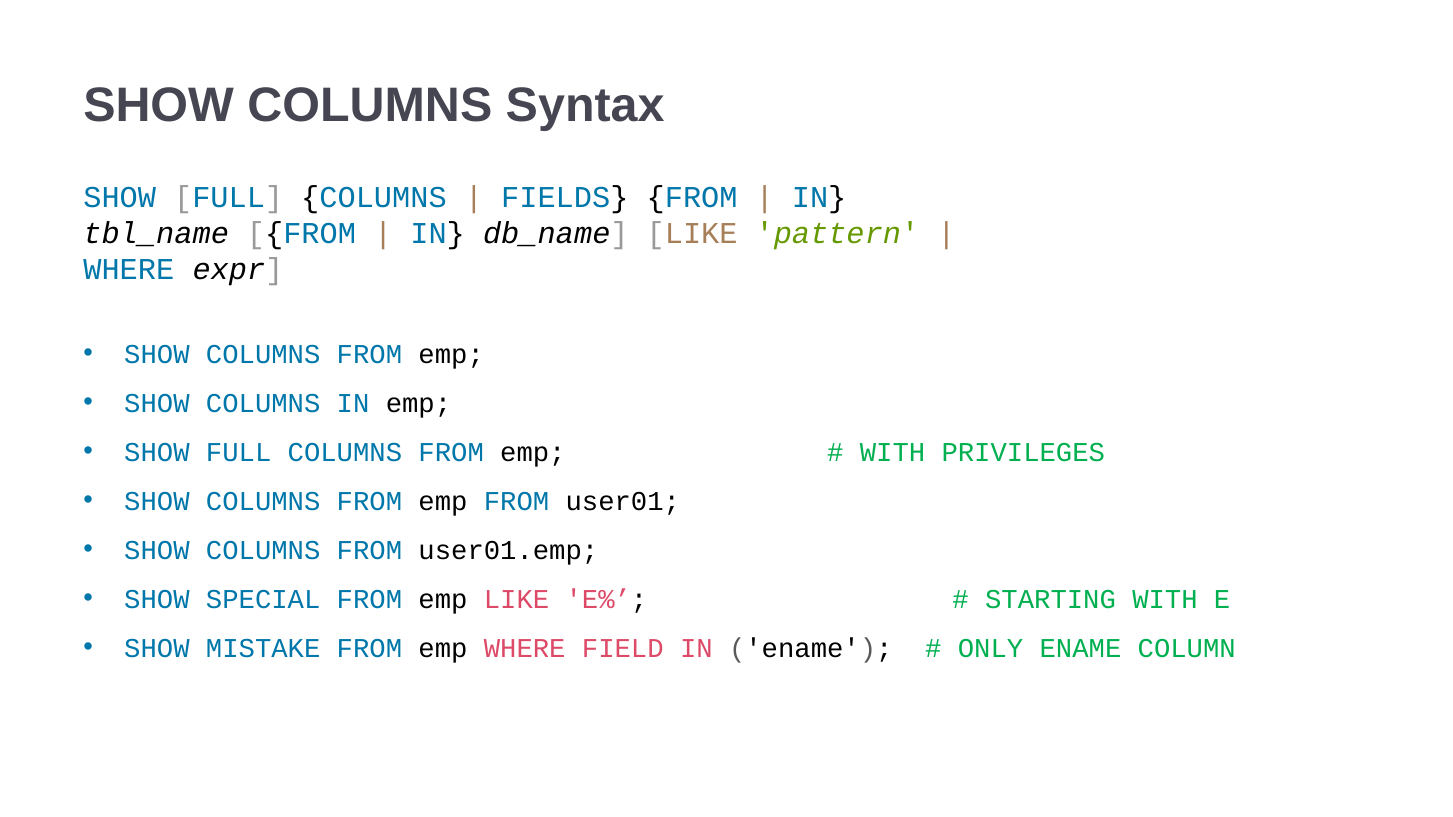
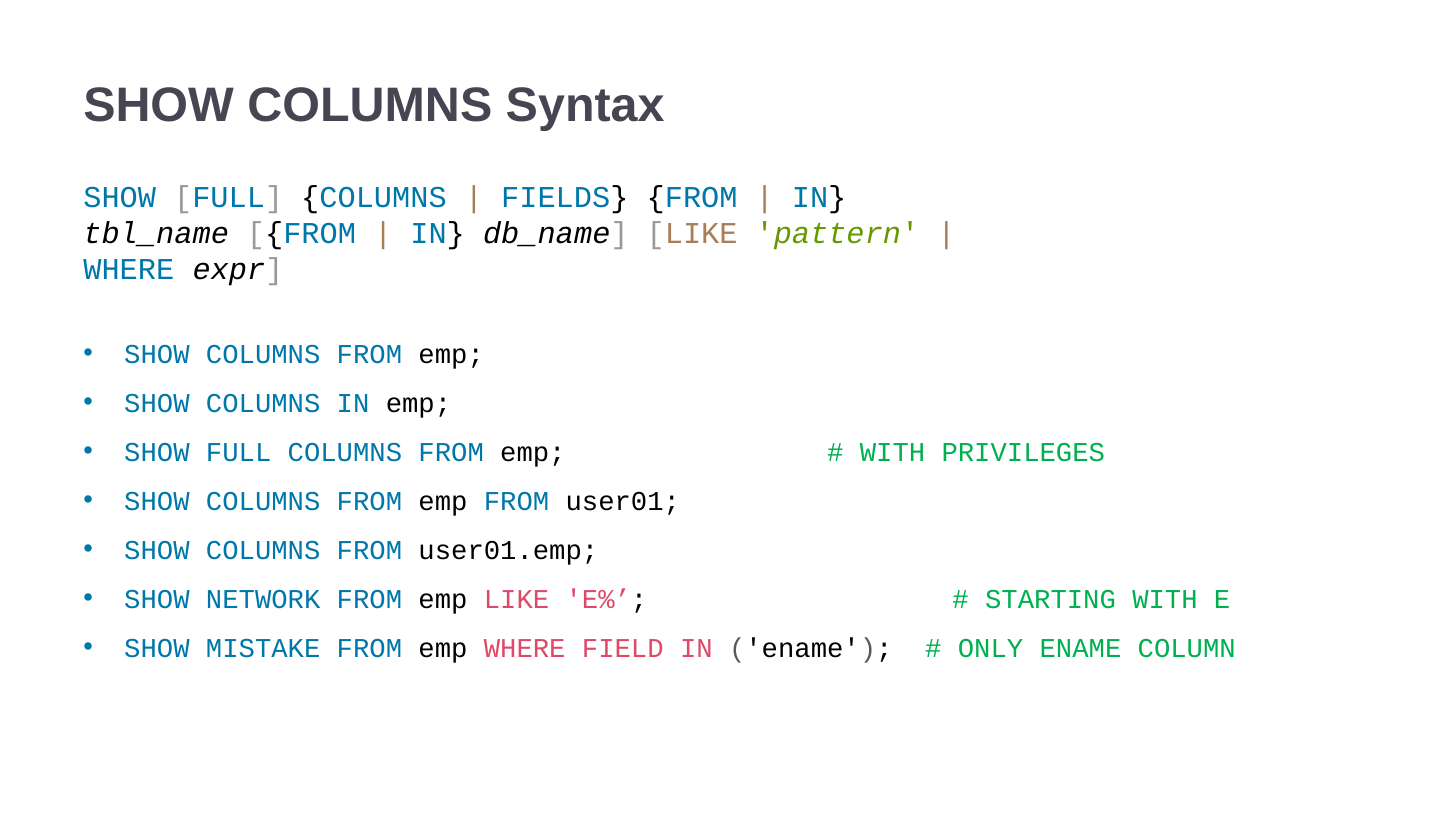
SPECIAL: SPECIAL -> NETWORK
